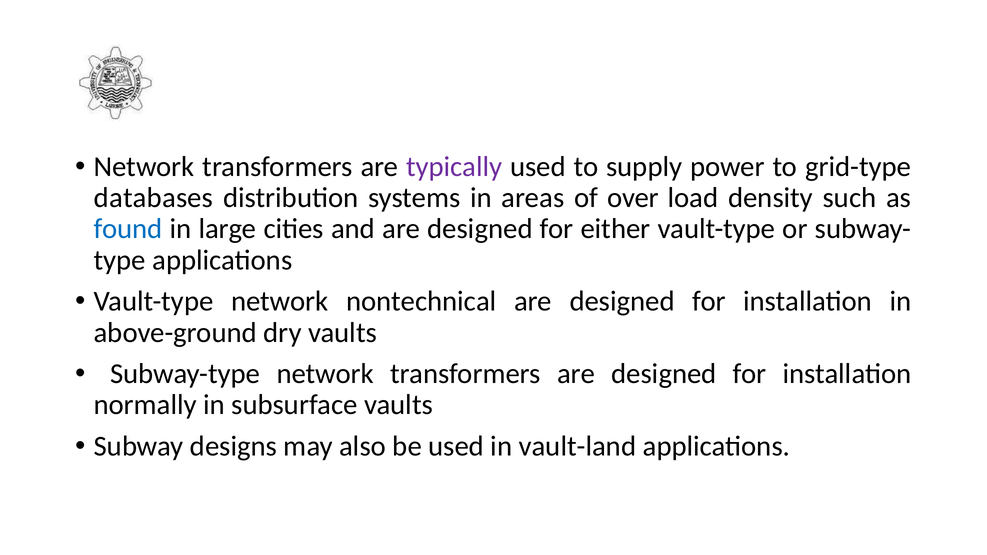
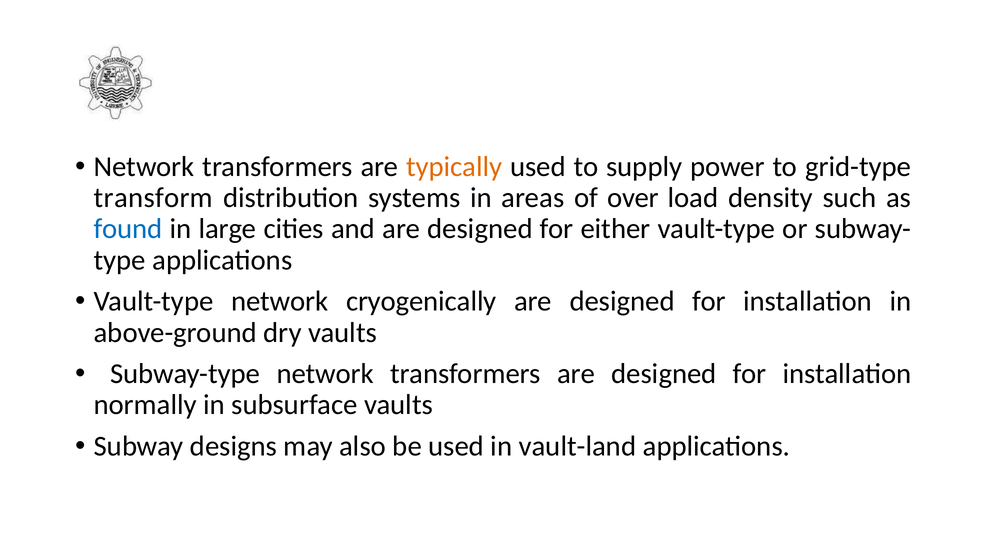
typically colour: purple -> orange
databases: databases -> transform
nontechnical: nontechnical -> cryogenically
